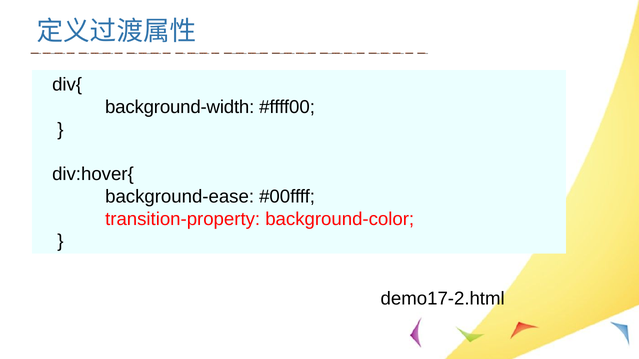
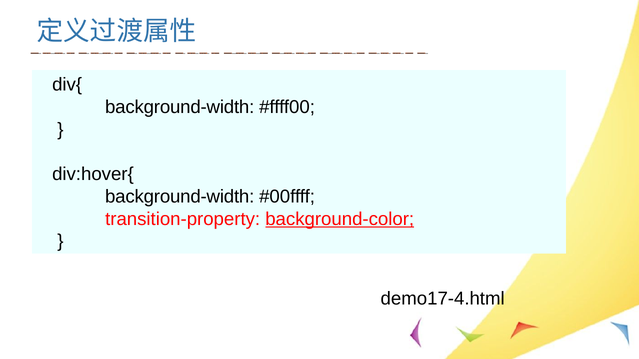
background-ease at (180, 197): background-ease -> background-width
background-color underline: none -> present
demo17-2.html: demo17-2.html -> demo17-4.html
